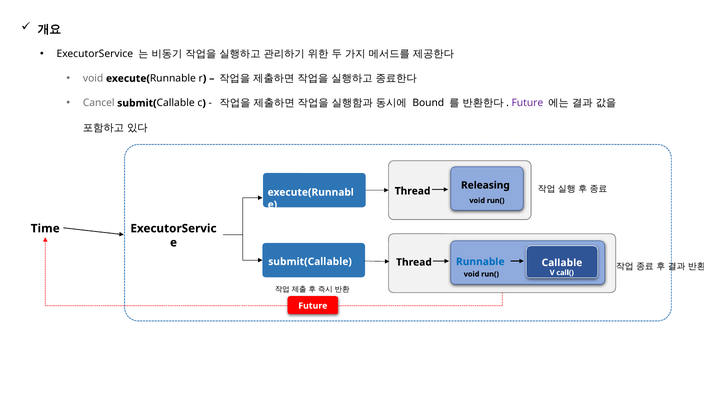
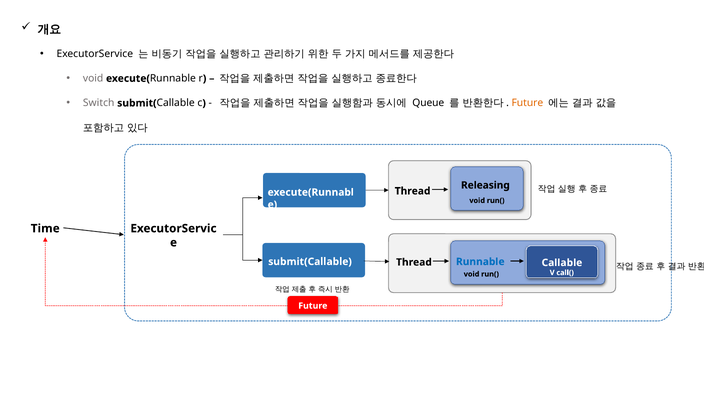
Cancel: Cancel -> Switch
Bound: Bound -> Queue
Future at (527, 103) colour: purple -> orange
